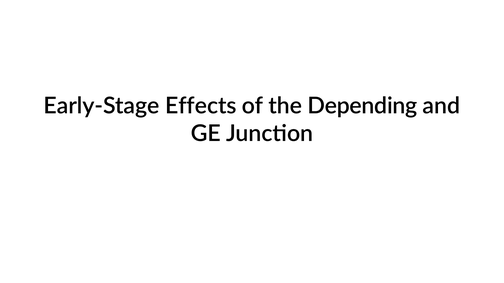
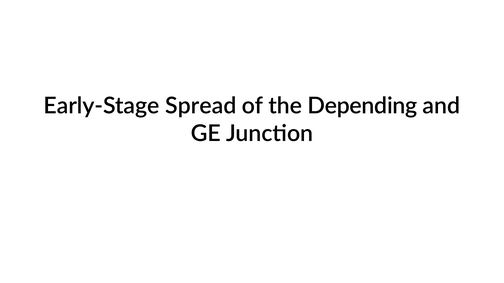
Effects: Effects -> Spread
